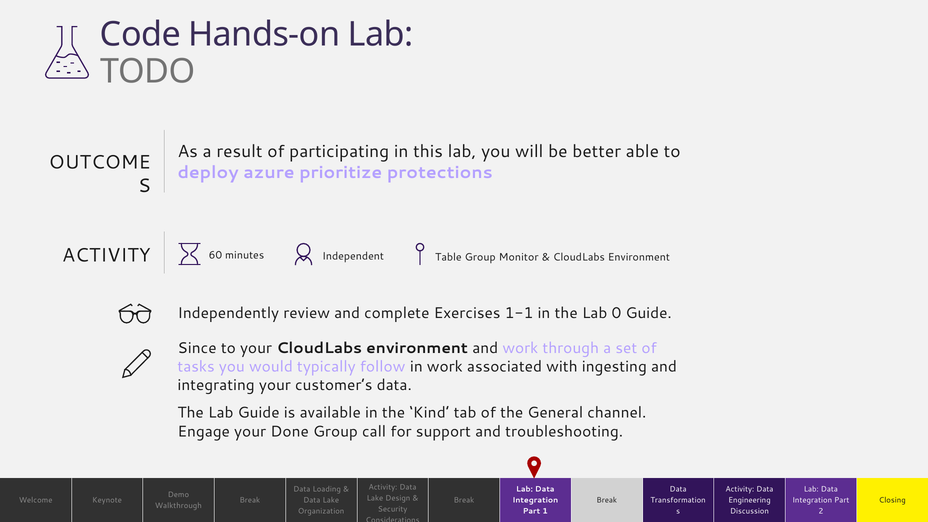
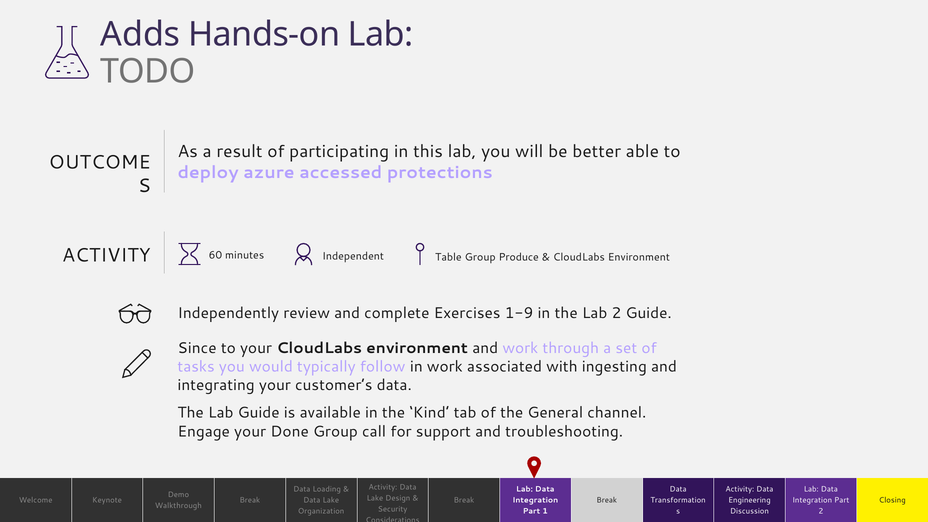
Code: Code -> Adds
prioritize: prioritize -> accessed
Monitor: Monitor -> Produce
1-1: 1-1 -> 1-9
Lab 0: 0 -> 2
